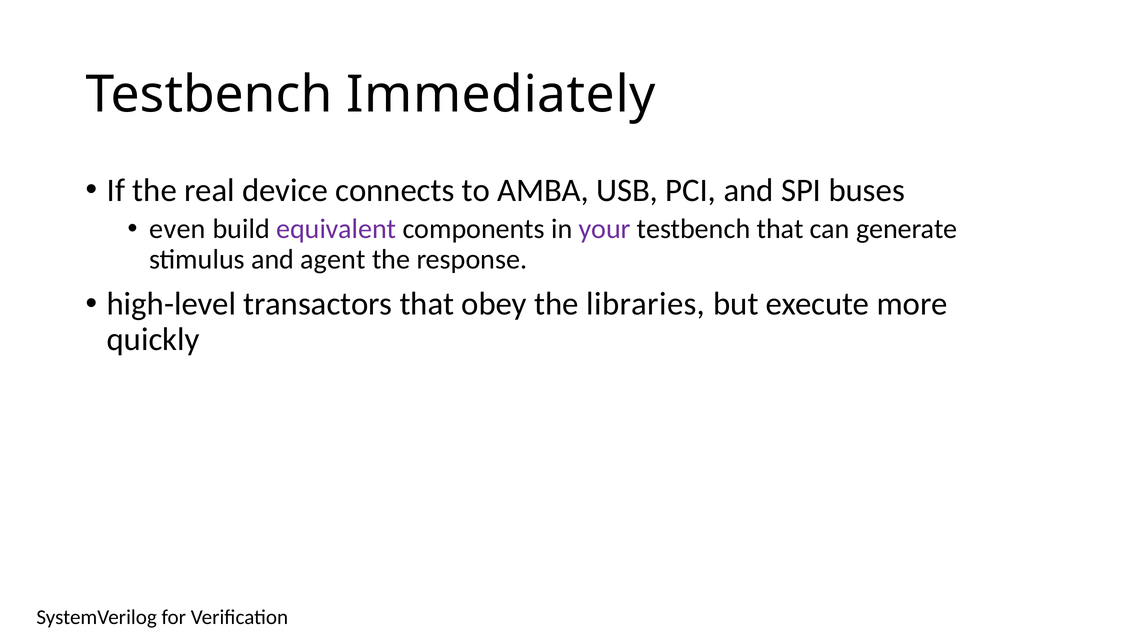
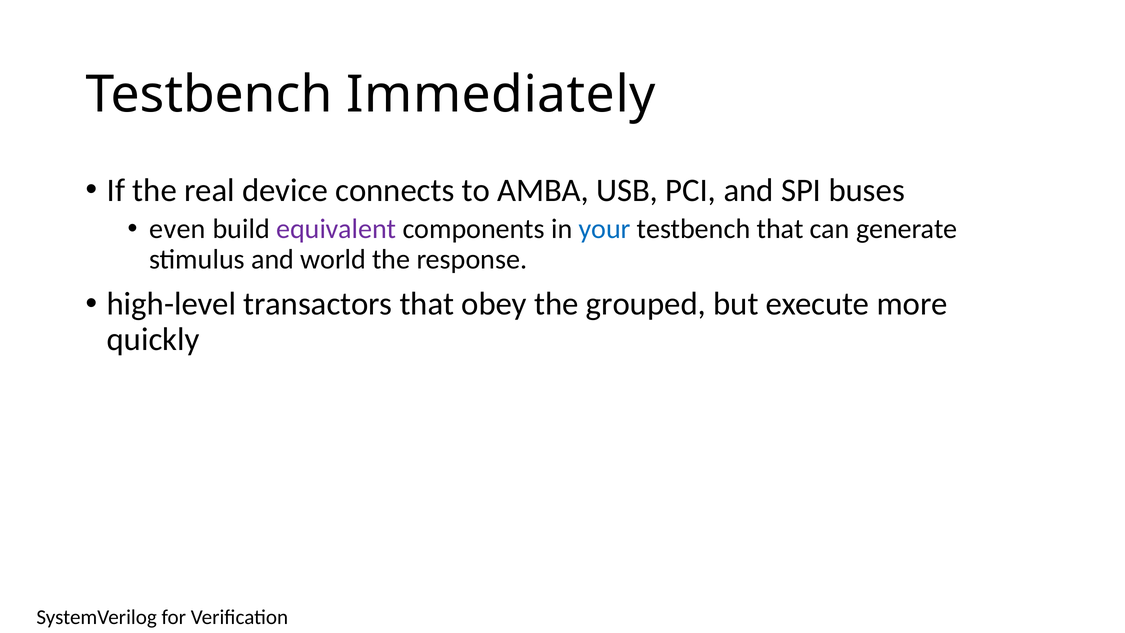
your colour: purple -> blue
agent: agent -> world
libraries: libraries -> grouped
